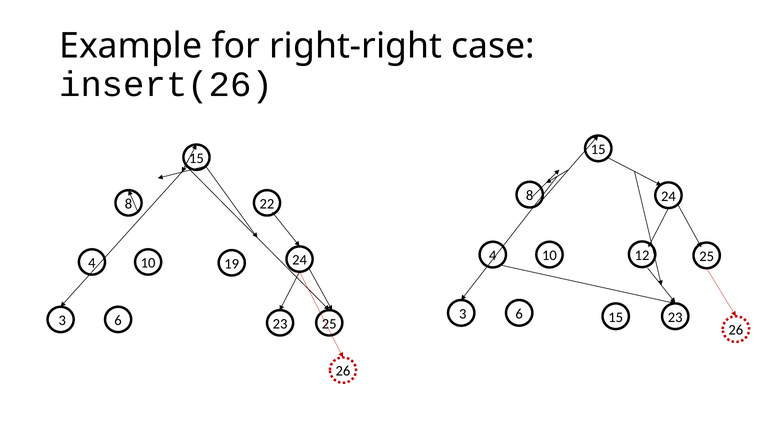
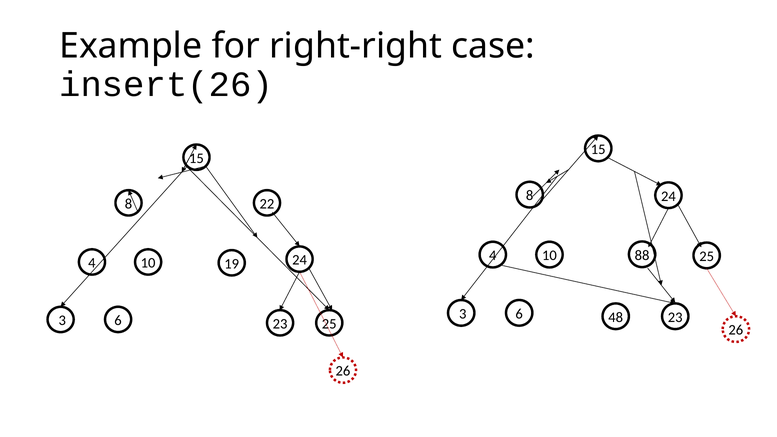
12: 12 -> 88
6 15: 15 -> 48
